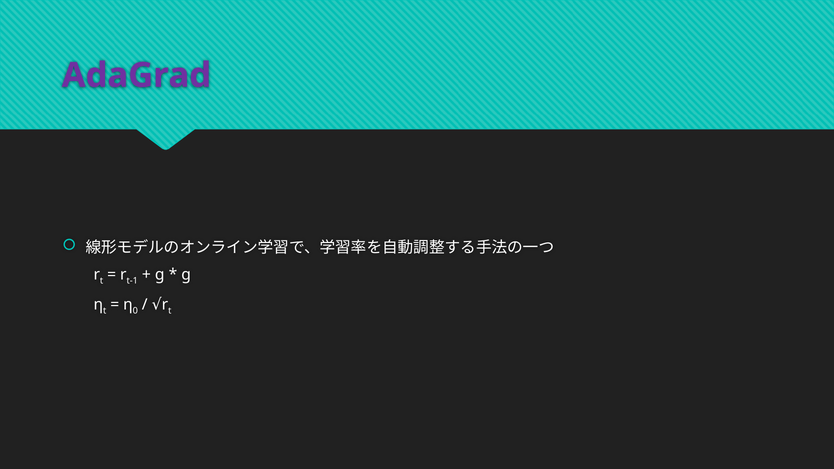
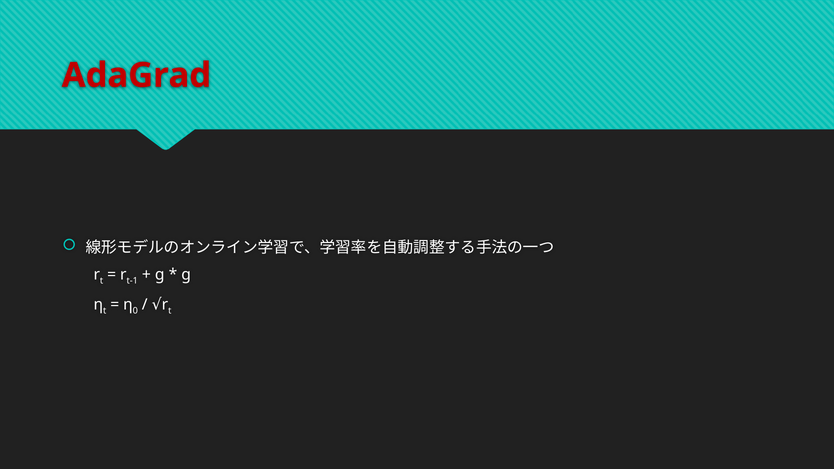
AdaGrad colour: purple -> red
